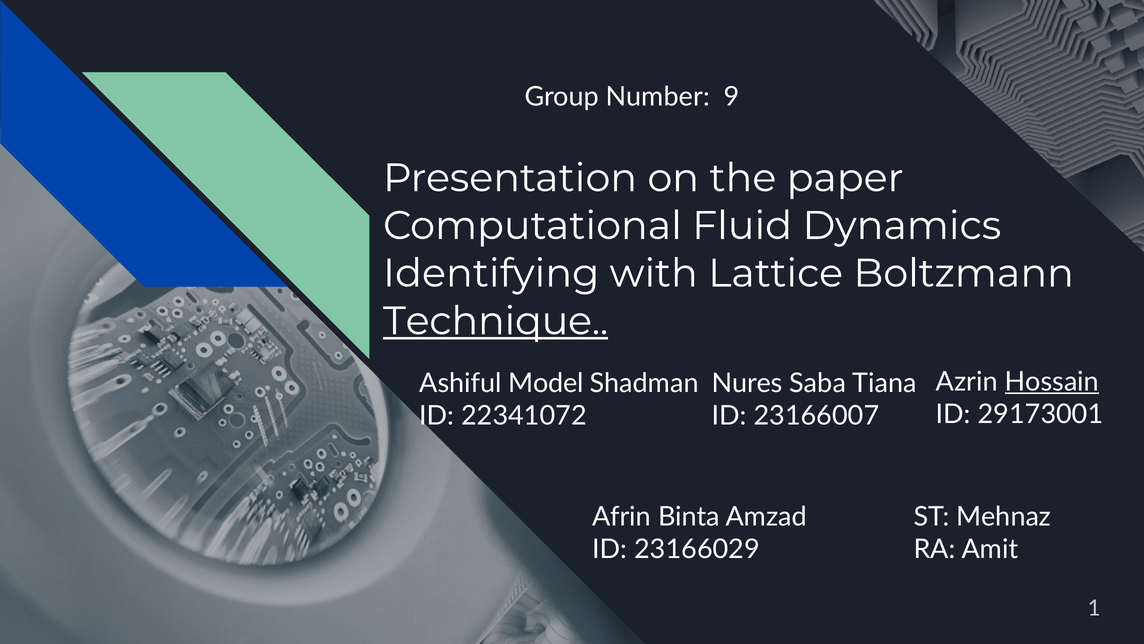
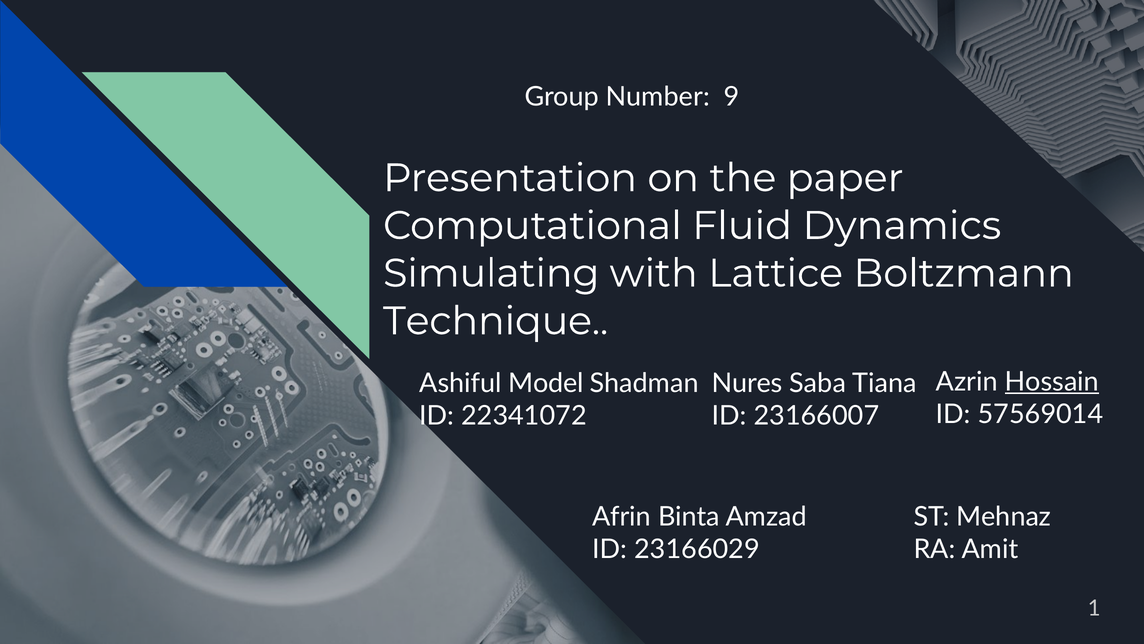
Identifying: Identifying -> Simulating
Technique underline: present -> none
29173001: 29173001 -> 57569014
